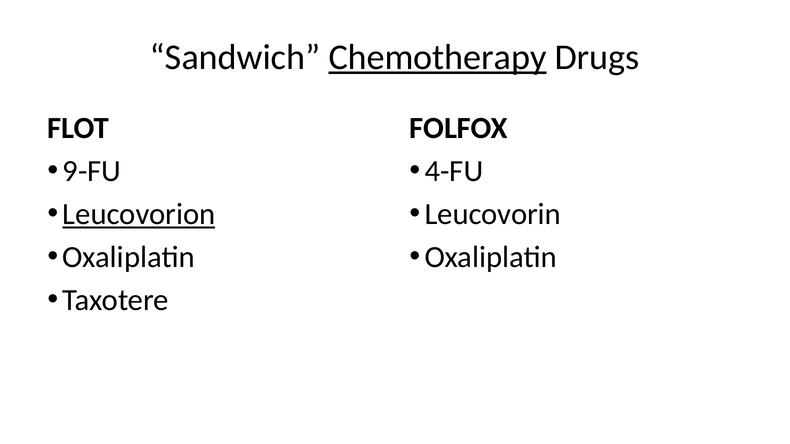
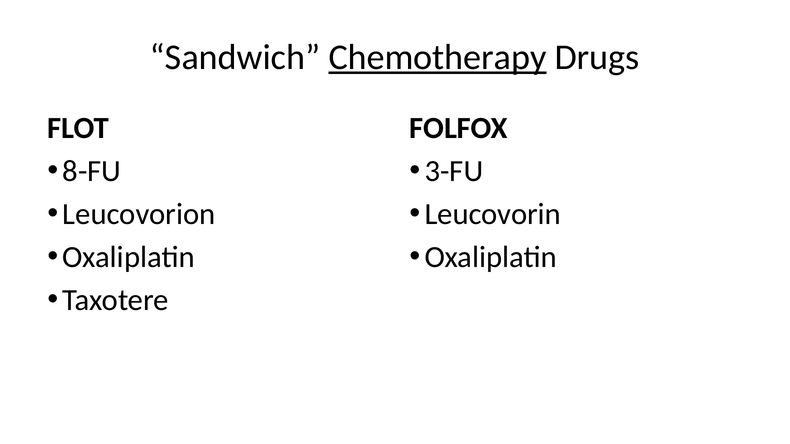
9-FU: 9-FU -> 8-FU
4-FU: 4-FU -> 3-FU
Leucovorion underline: present -> none
